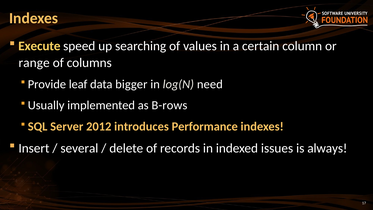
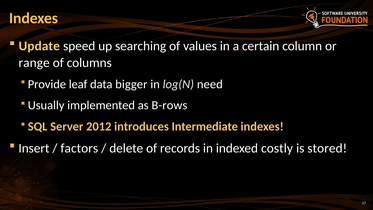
Execute: Execute -> Update
Performance: Performance -> Intermediate
several: several -> factors
issues: issues -> costly
always: always -> stored
